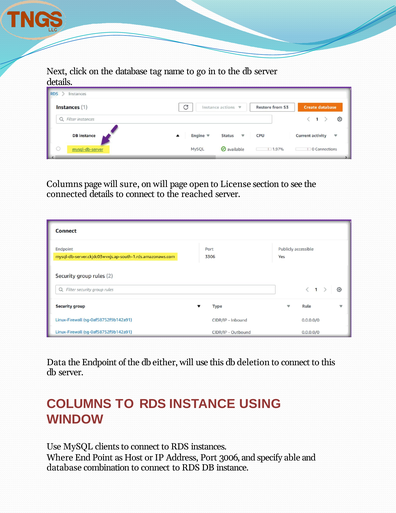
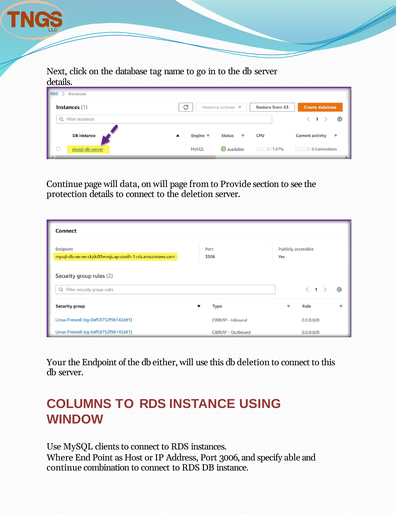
Columns at (65, 184): Columns -> Continue
sure: sure -> data
open: open -> from
License: License -> Provide
connected: connected -> protection
the reached: reached -> deletion
Data: Data -> Your
database at (64, 467): database -> continue
